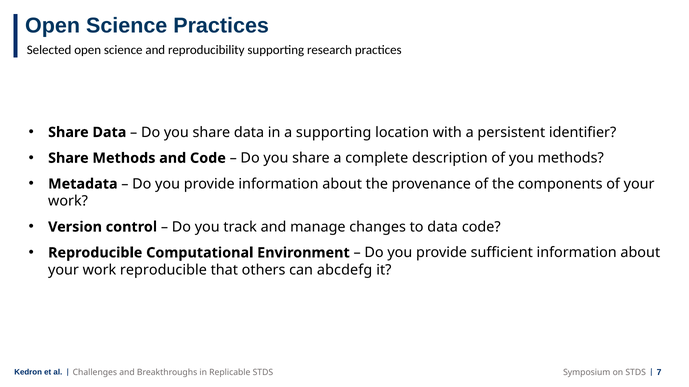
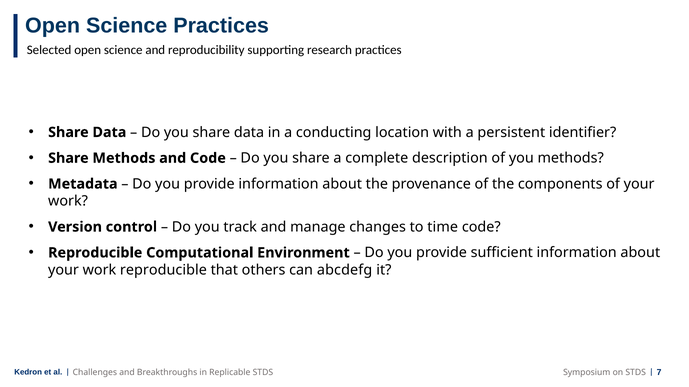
a supporting: supporting -> conducting
to data: data -> time
